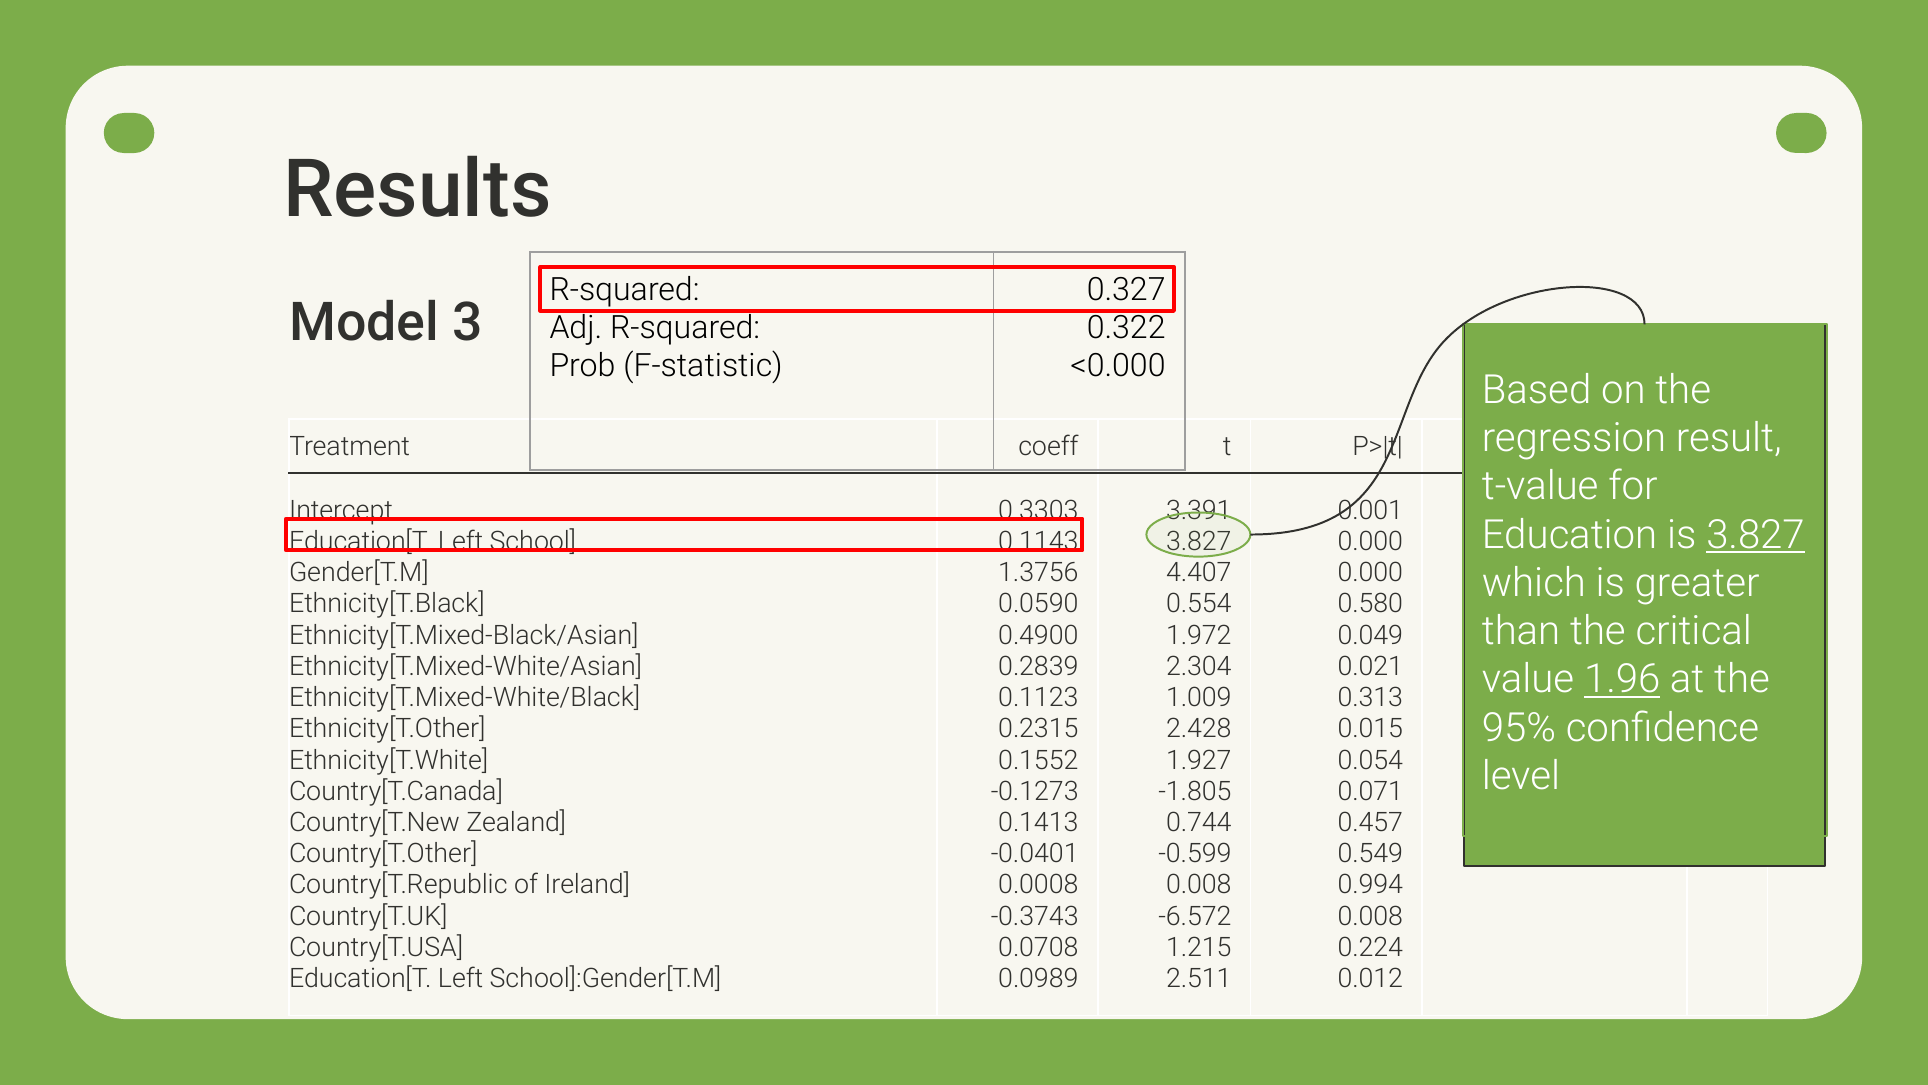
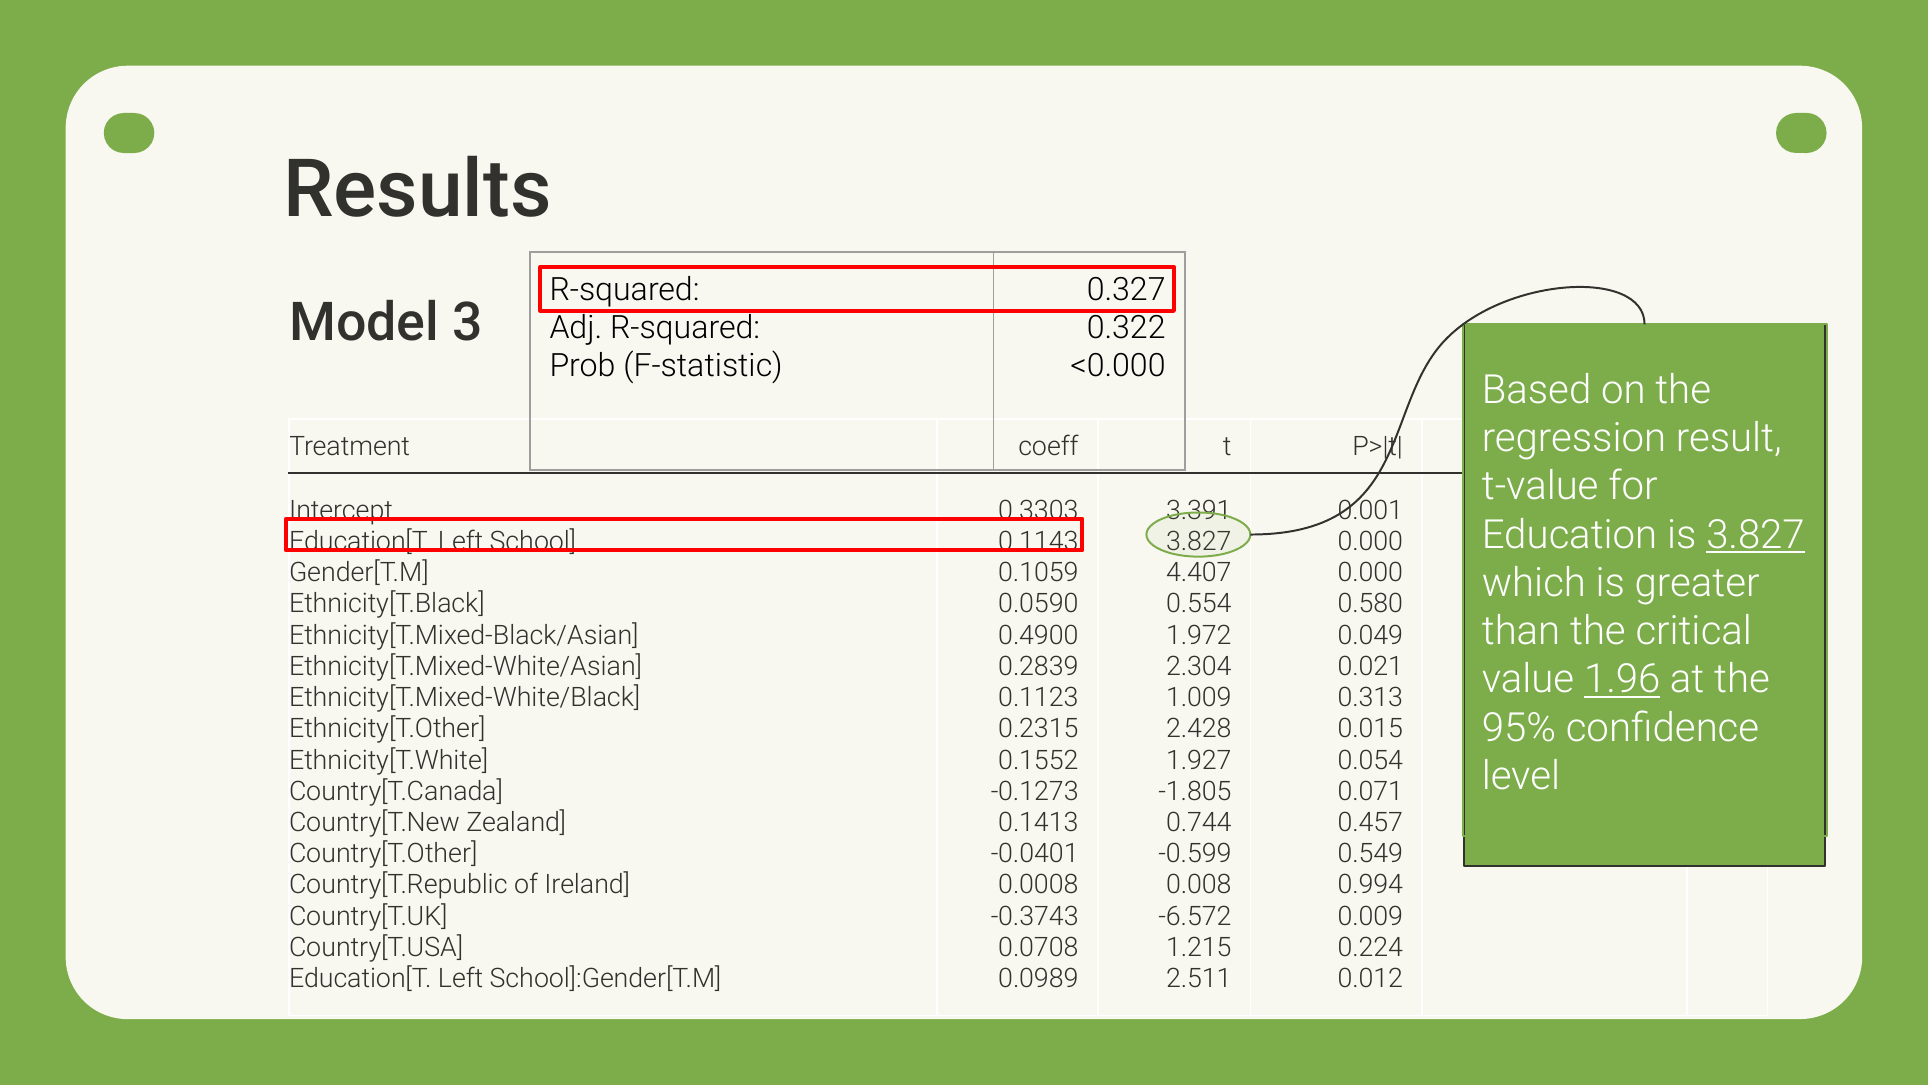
1.3756: 1.3756 -> 0.1059
0.008 at (1370, 916): 0.008 -> 0.009
